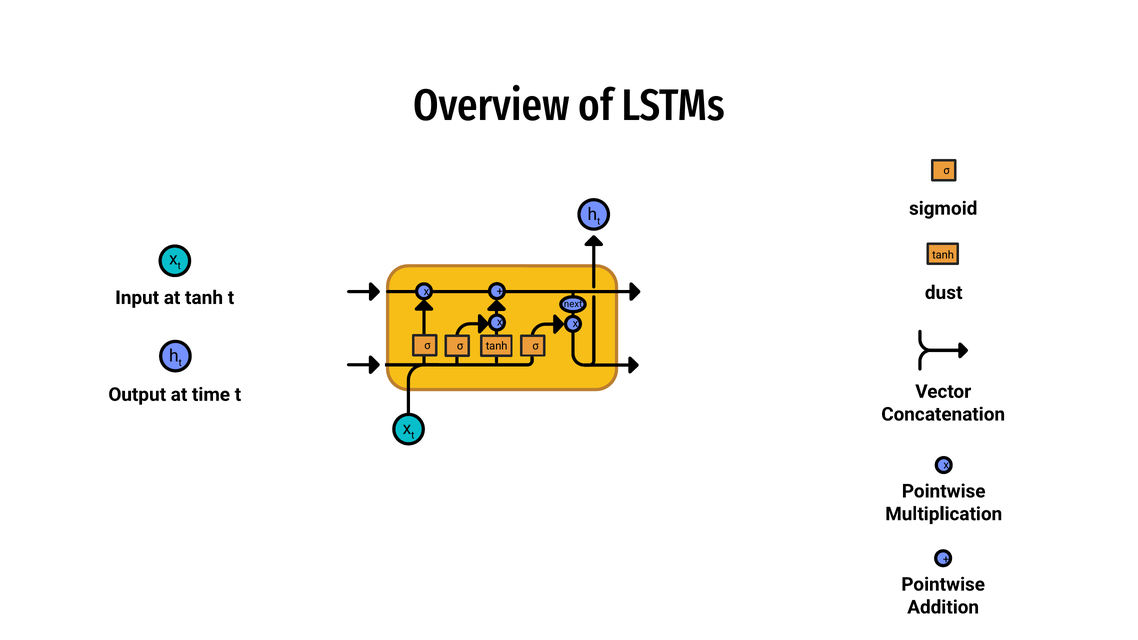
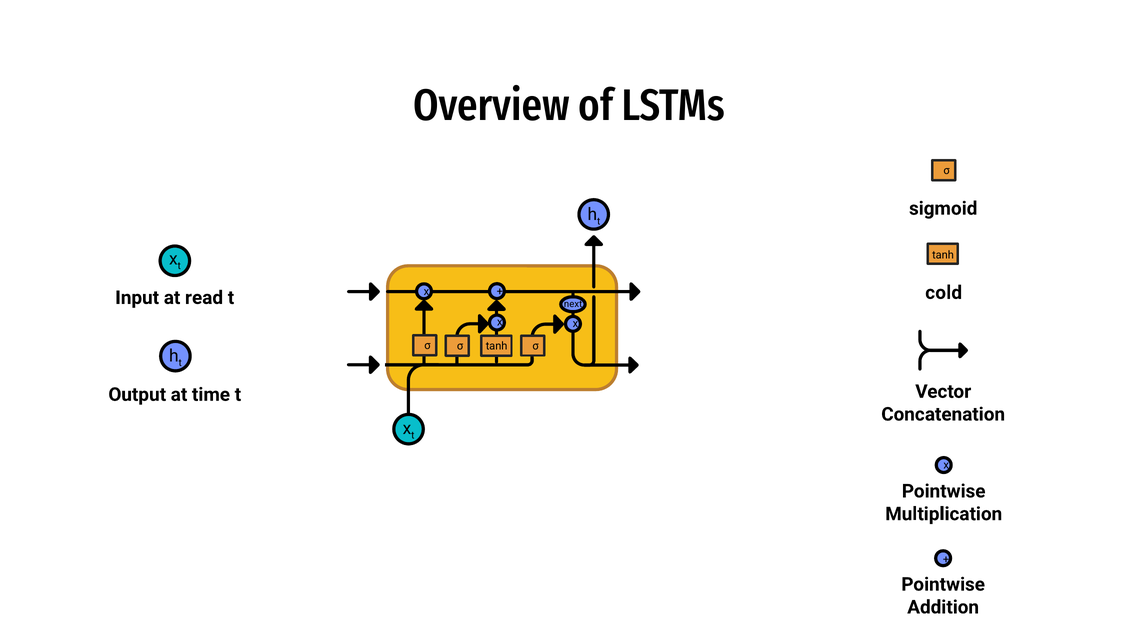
dust: dust -> cold
at tanh: tanh -> read
